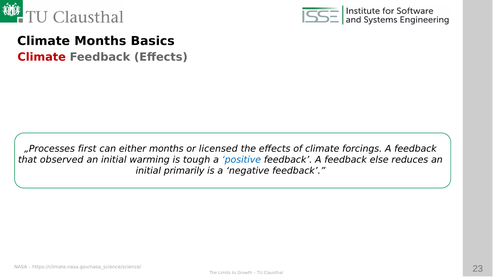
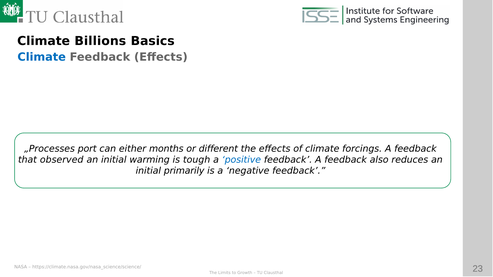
Climate Months: Months -> Billions
Climate at (42, 57) colour: red -> blue
first: first -> port
licensed: licensed -> different
else: else -> also
